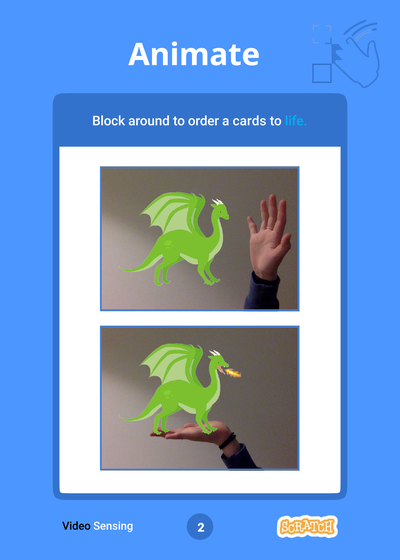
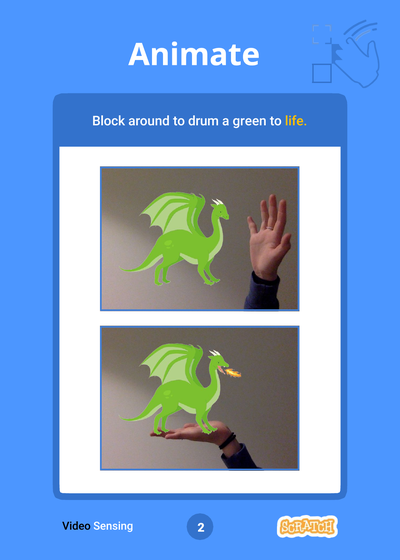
order: order -> drum
cards: cards -> green
life colour: light blue -> yellow
